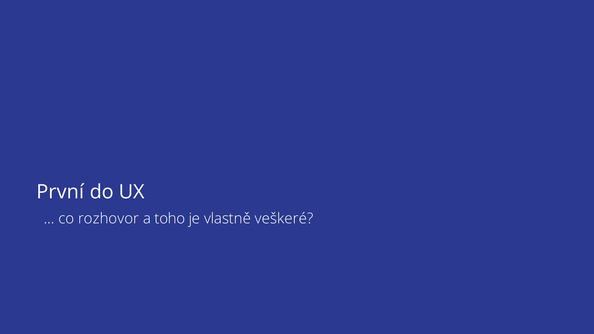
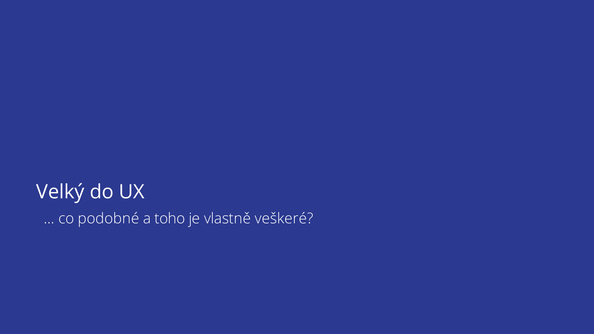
První: První -> Velký
rozhovor: rozhovor -> podobné
